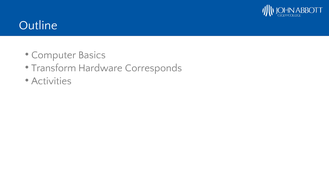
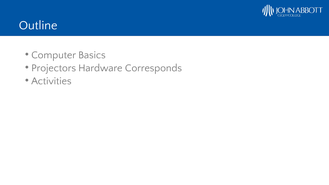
Transform: Transform -> Projectors
